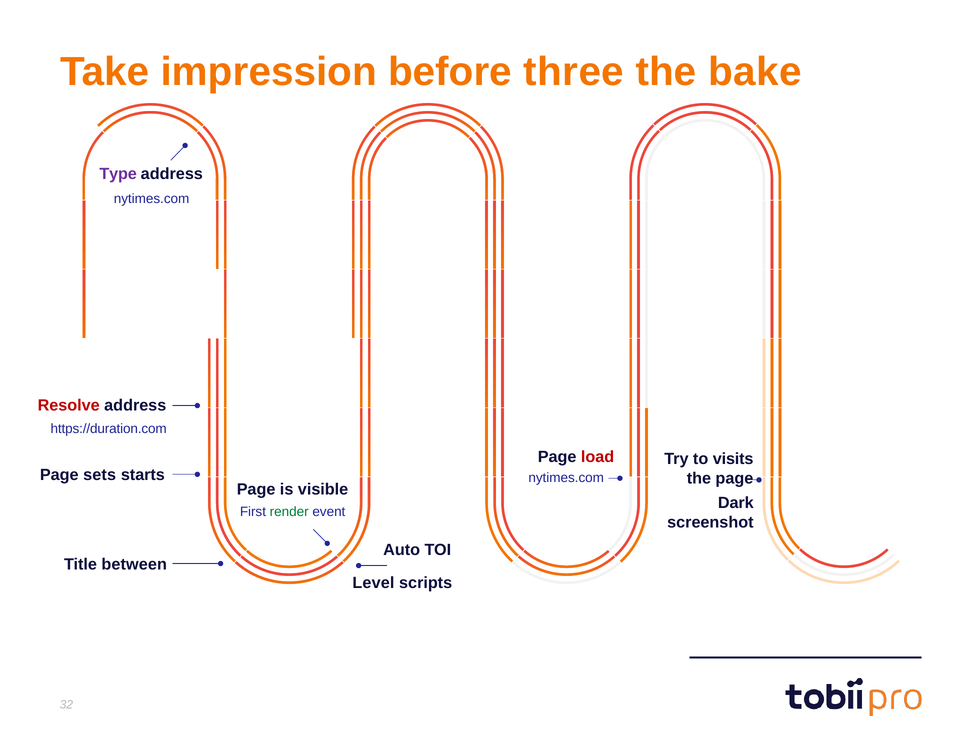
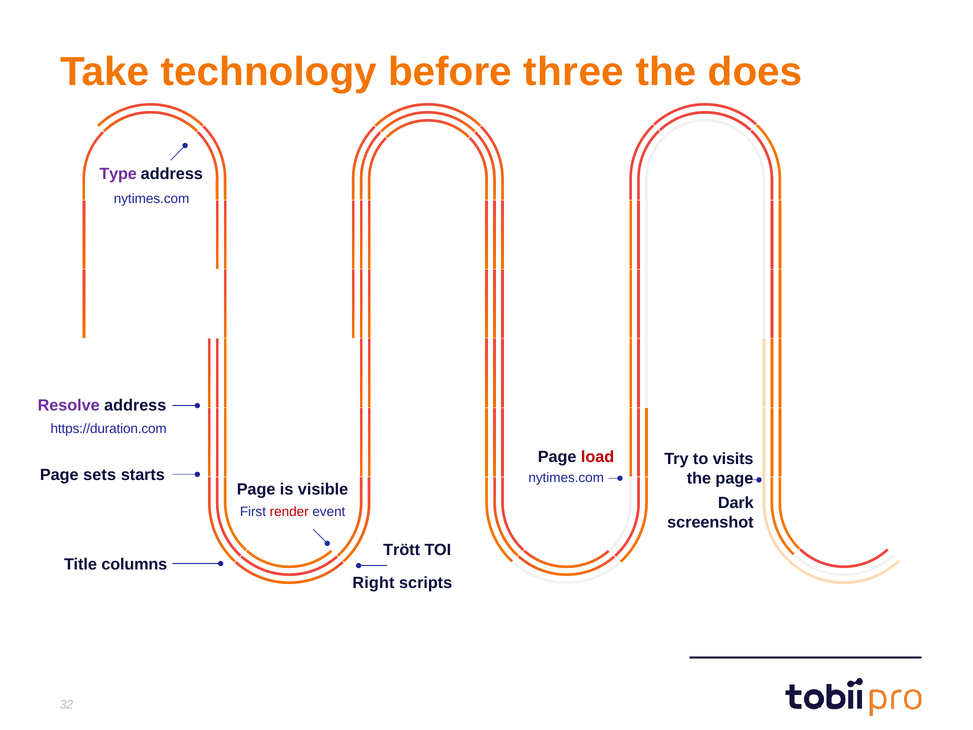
impression: impression -> technology
bake: bake -> does
Resolve colour: red -> purple
render colour: green -> red
Auto: Auto -> Trött
between: between -> columns
Level: Level -> Right
